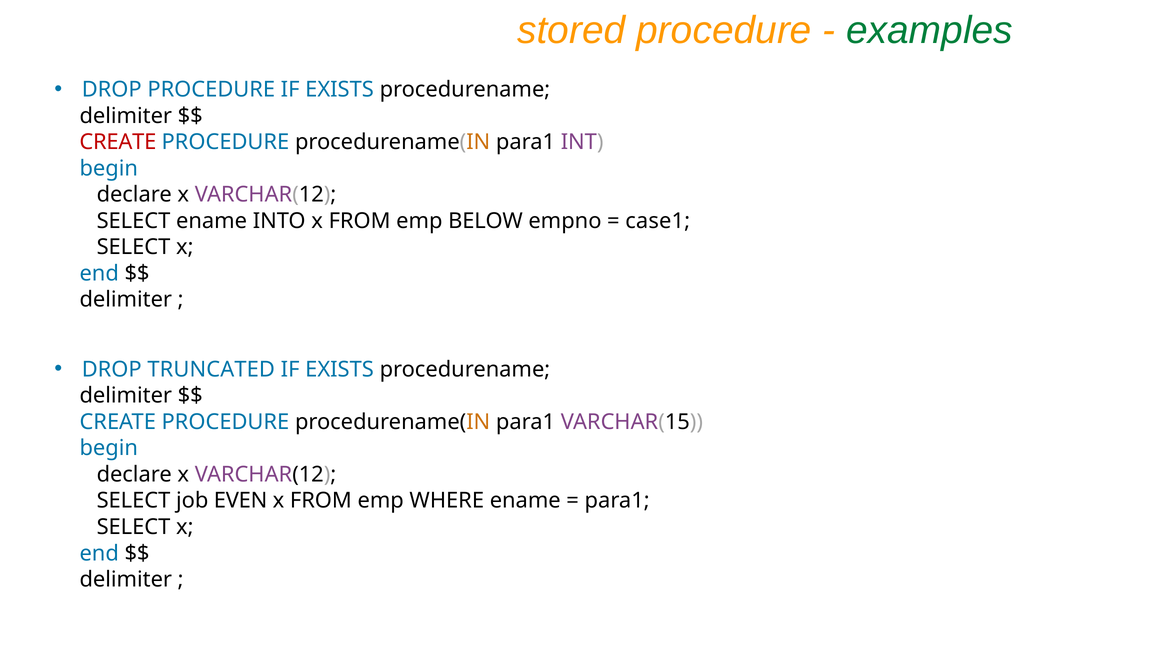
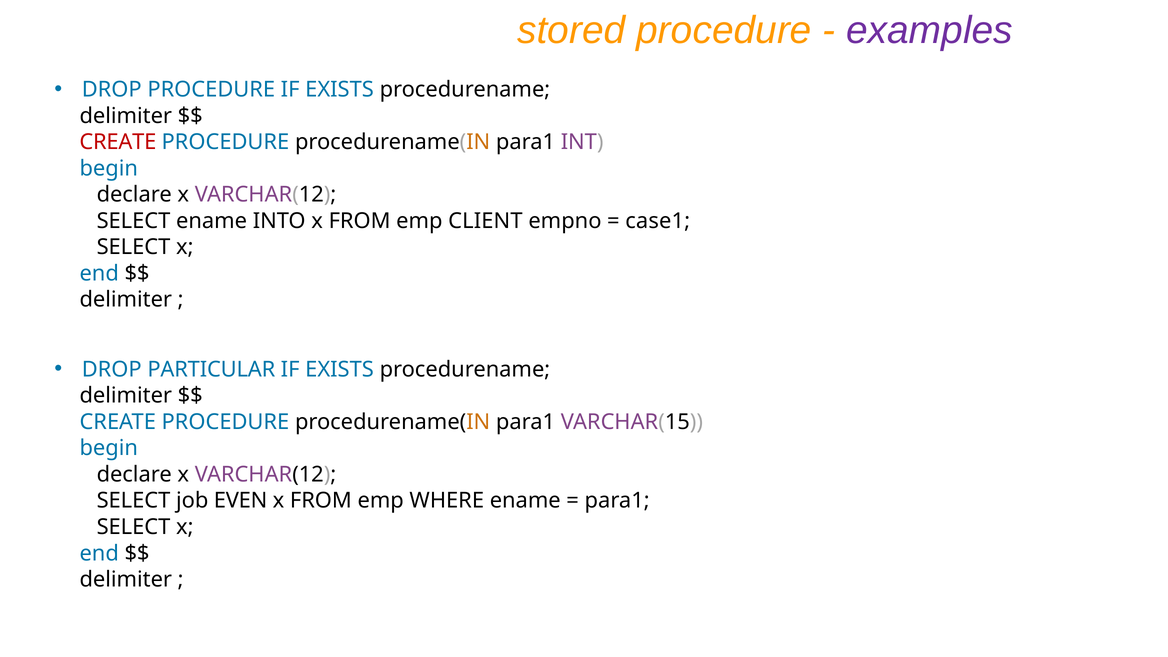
examples colour: green -> purple
BELOW: BELOW -> CLIENT
TRUNCATED: TRUNCATED -> PARTICULAR
